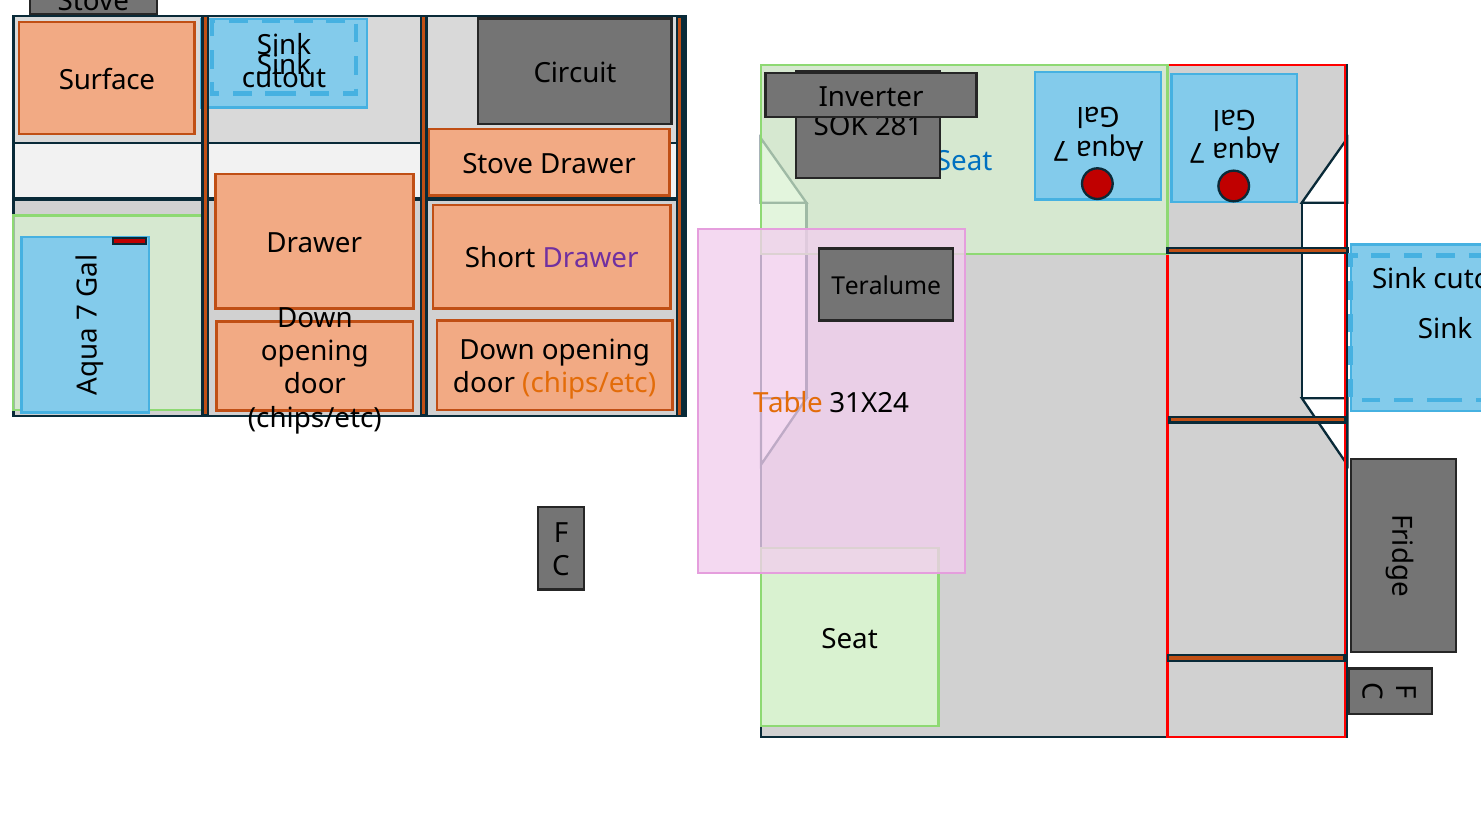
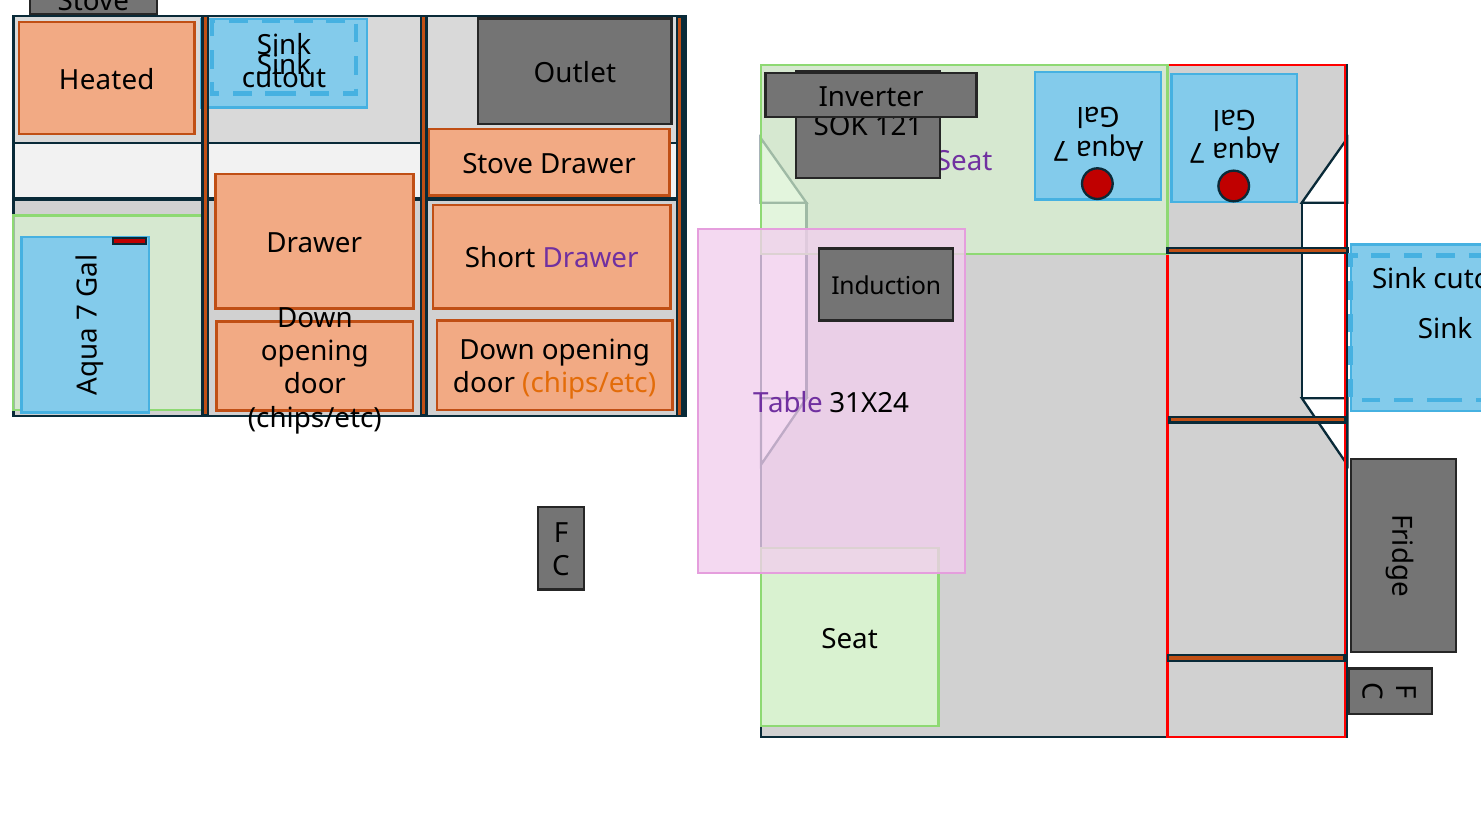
Circuit: Circuit -> Outlet
Surface: Surface -> Heated
281: 281 -> 121
Seat at (964, 161) colour: blue -> purple
Teralume: Teralume -> Induction
Table colour: orange -> purple
